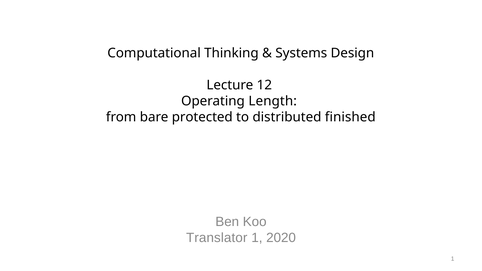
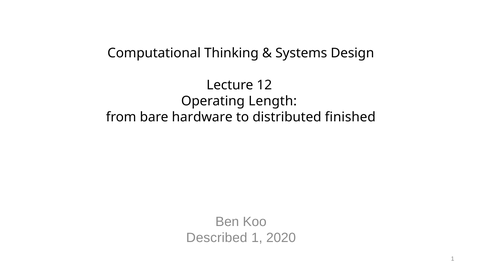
protected: protected -> hardware
Translator: Translator -> Described
